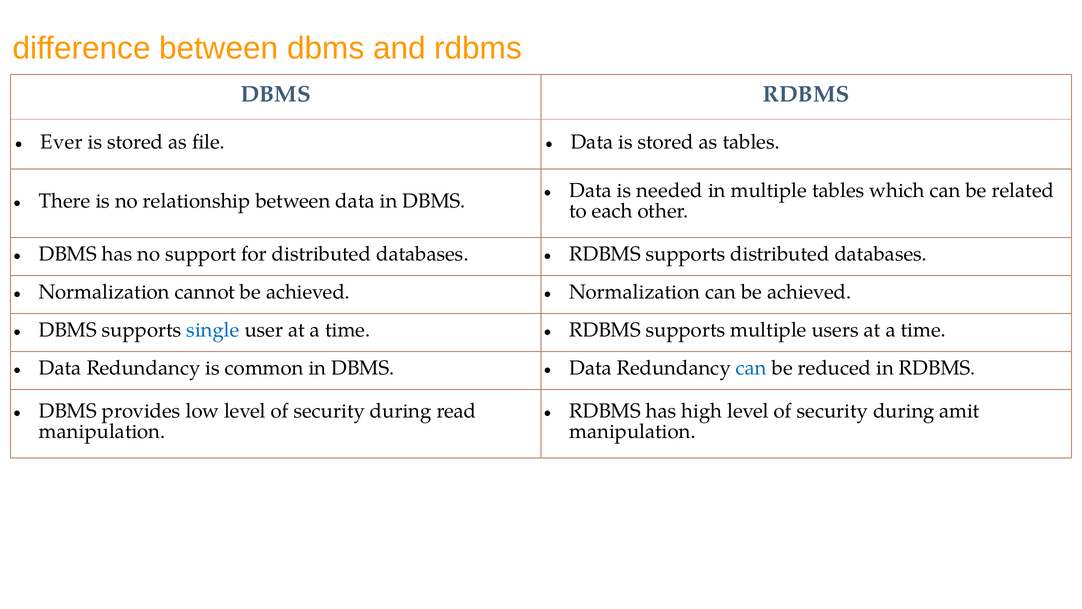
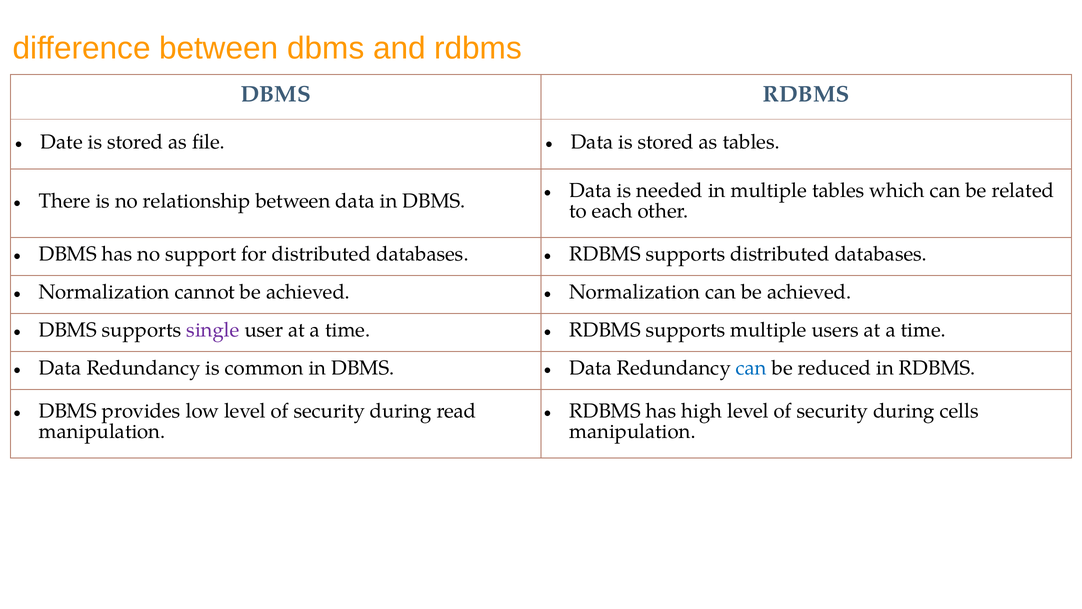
Ever: Ever -> Date
single colour: blue -> purple
amit: amit -> cells
